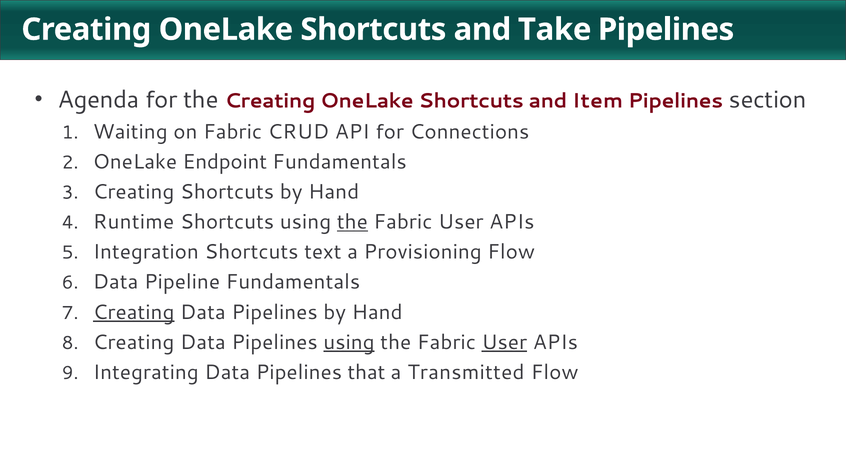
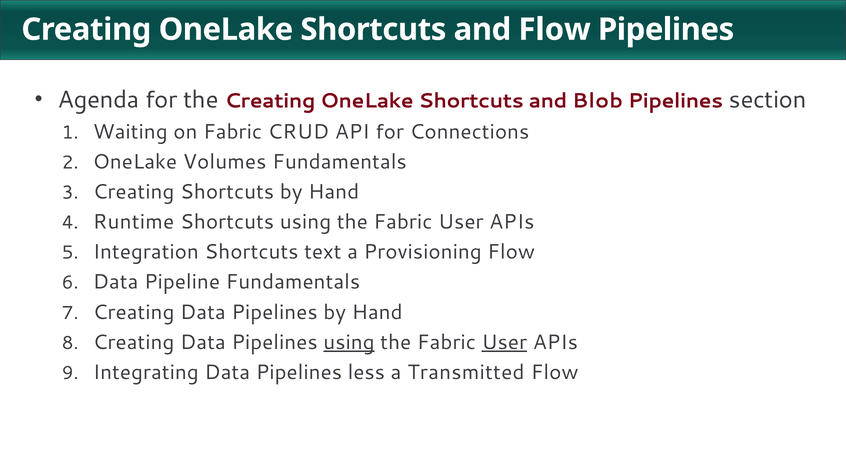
and Take: Take -> Flow
Item: Item -> Blob
Endpoint: Endpoint -> Volumes
the at (352, 222) underline: present -> none
Creating at (134, 312) underline: present -> none
that: that -> less
